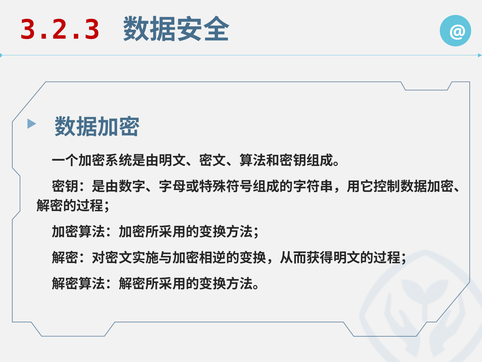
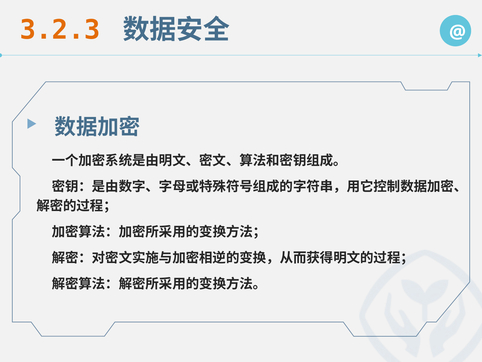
3.2.3 colour: red -> orange
